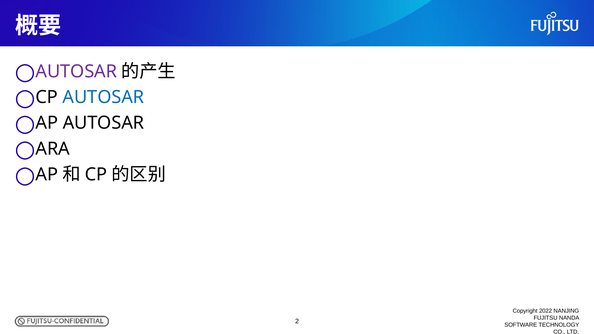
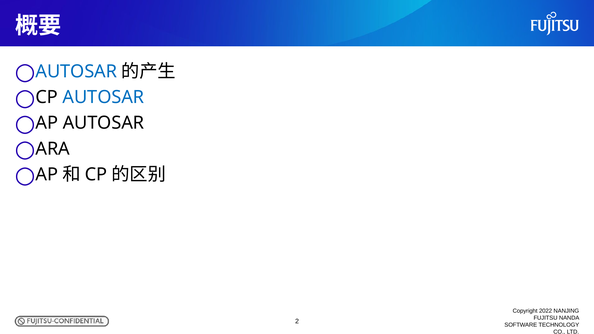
AUTOSAR at (76, 71) colour: purple -> blue
